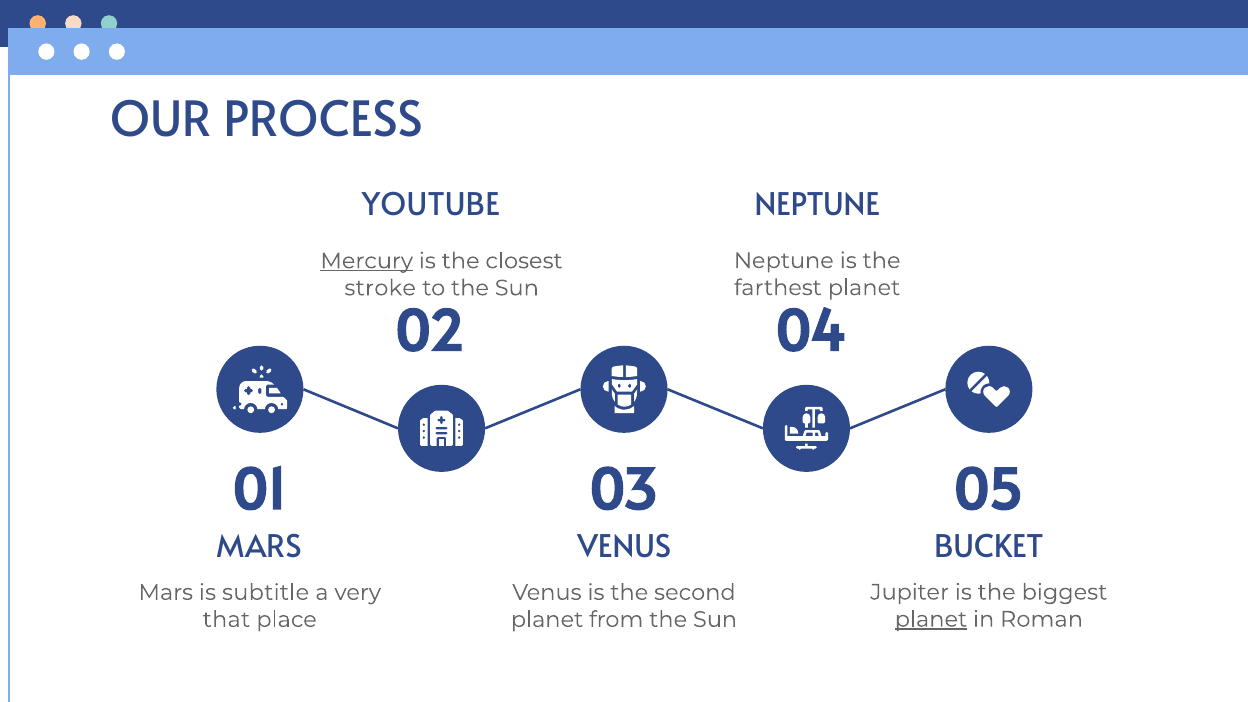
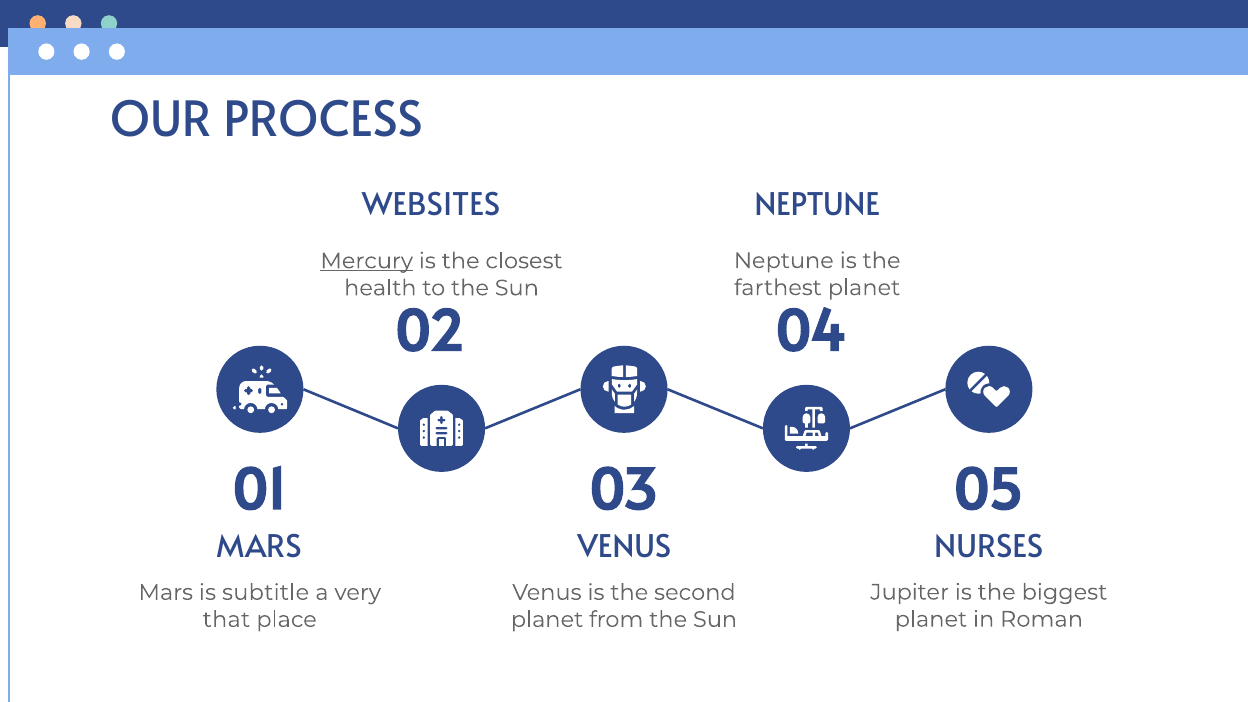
YOUTUBE: YOUTUBE -> WEBSITES
stroke: stroke -> health
BUCKET: BUCKET -> NURSES
planet at (931, 619) underline: present -> none
